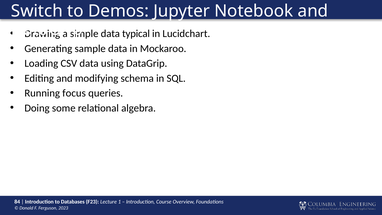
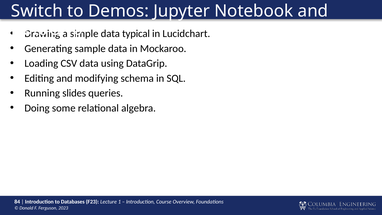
focus: focus -> slides
